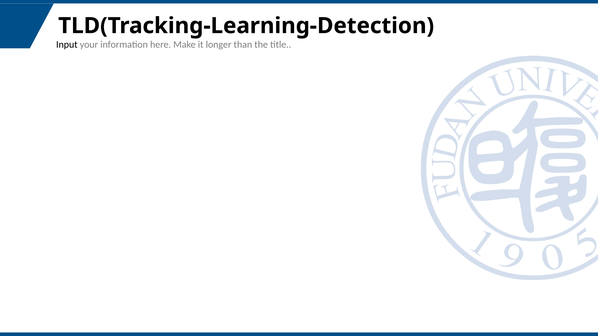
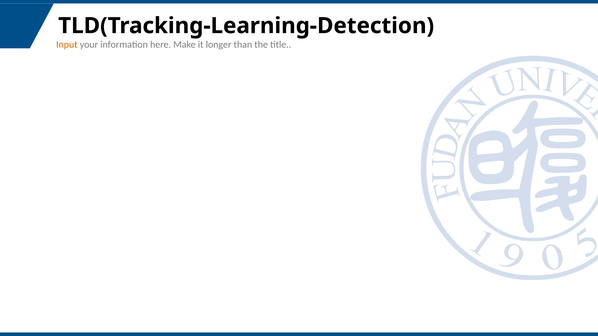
Input colour: black -> orange
